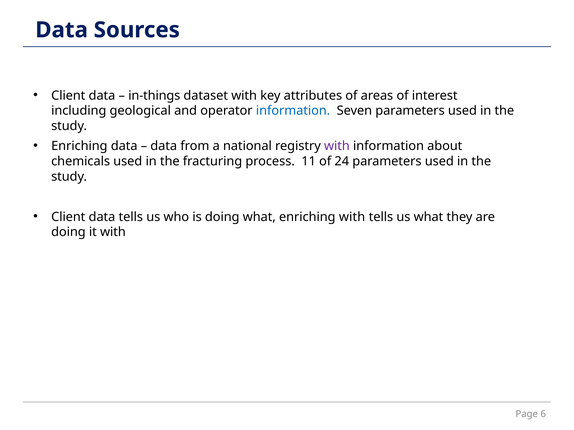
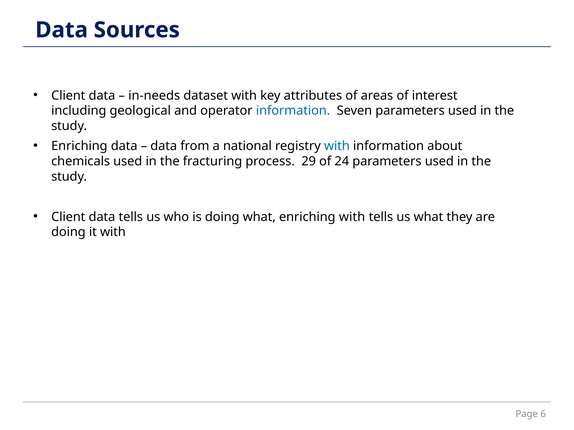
in-things: in-things -> in-needs
with at (337, 146) colour: purple -> blue
11: 11 -> 29
